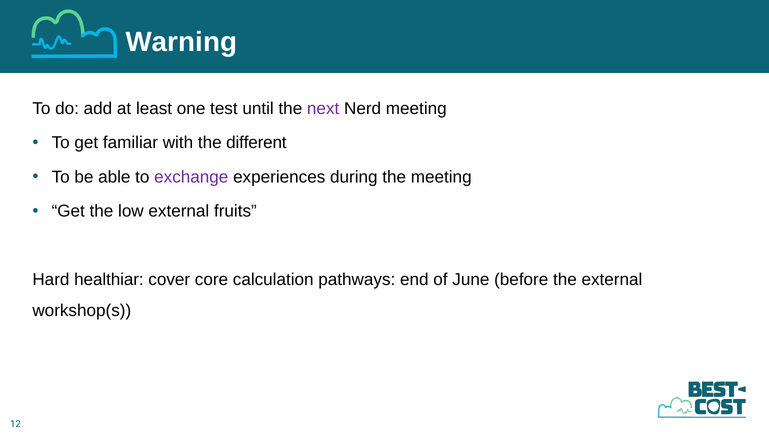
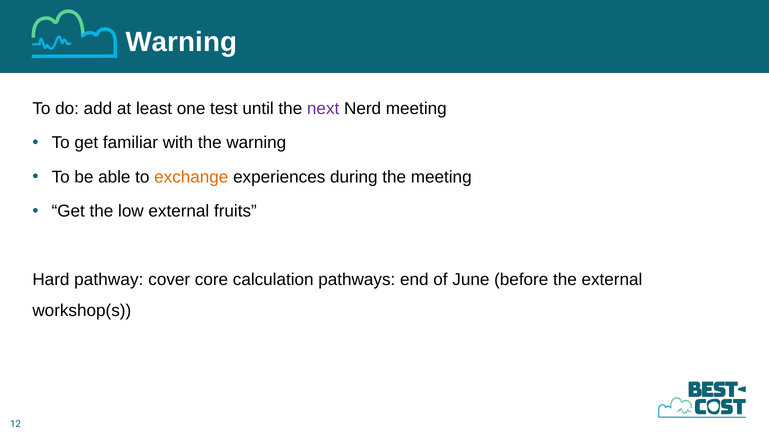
the different: different -> warning
exchange colour: purple -> orange
healthiar: healthiar -> pathway
